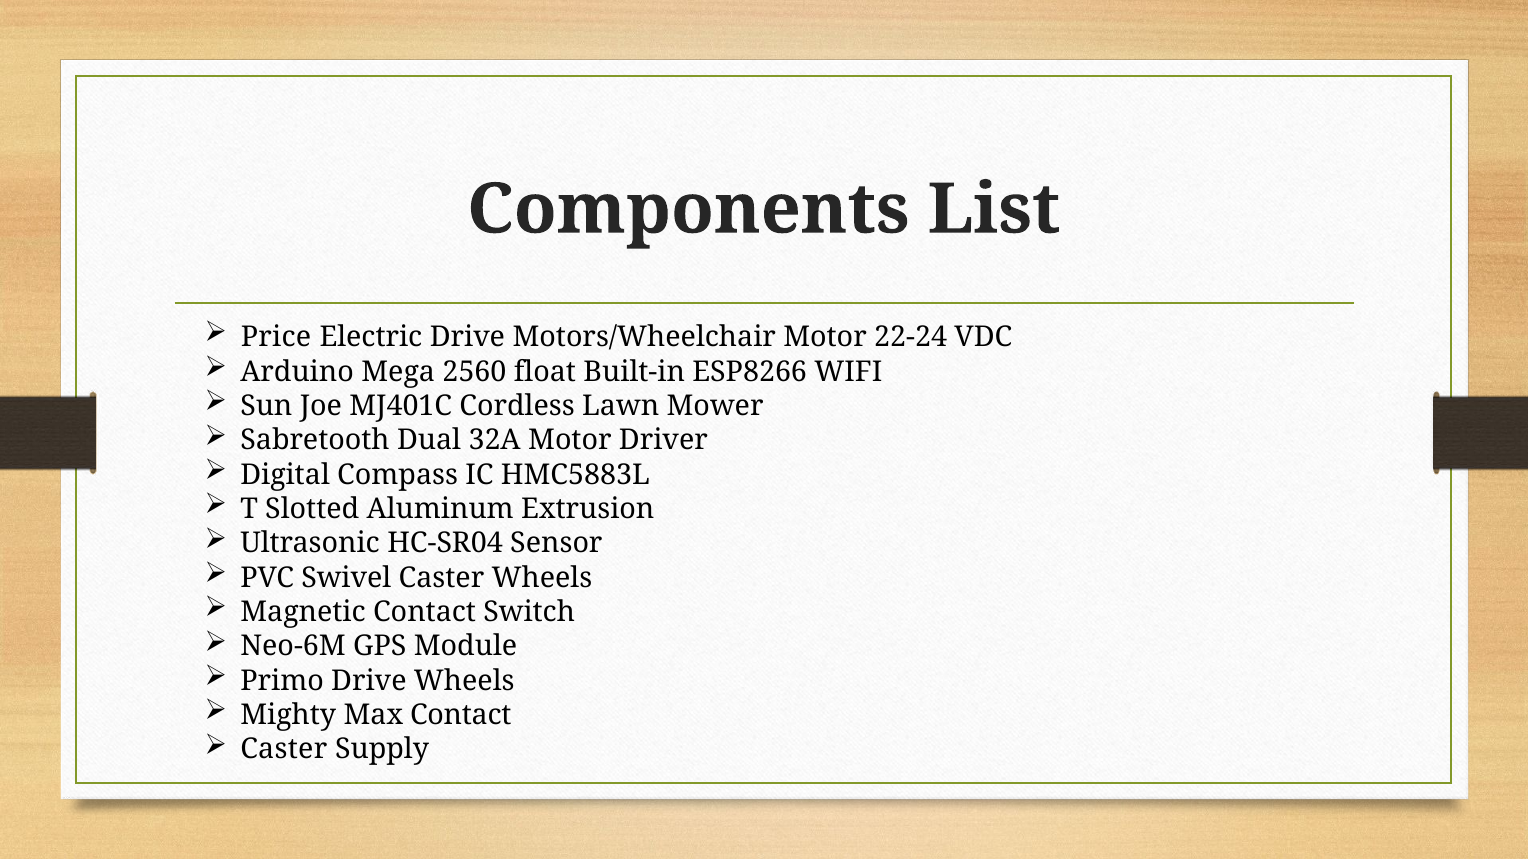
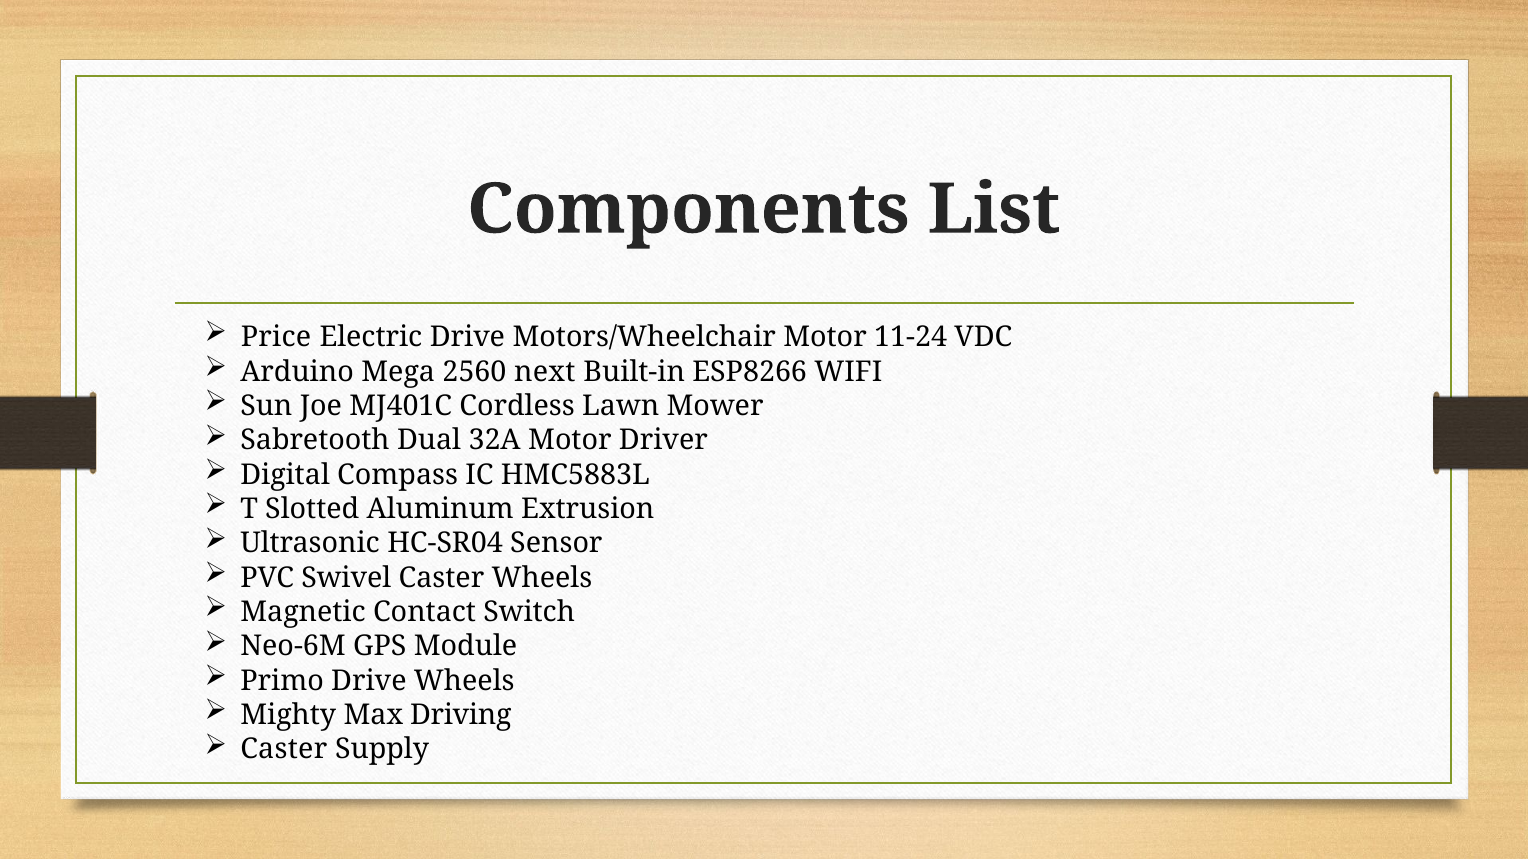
22-24: 22-24 -> 11-24
float: float -> next
Max Contact: Contact -> Driving
